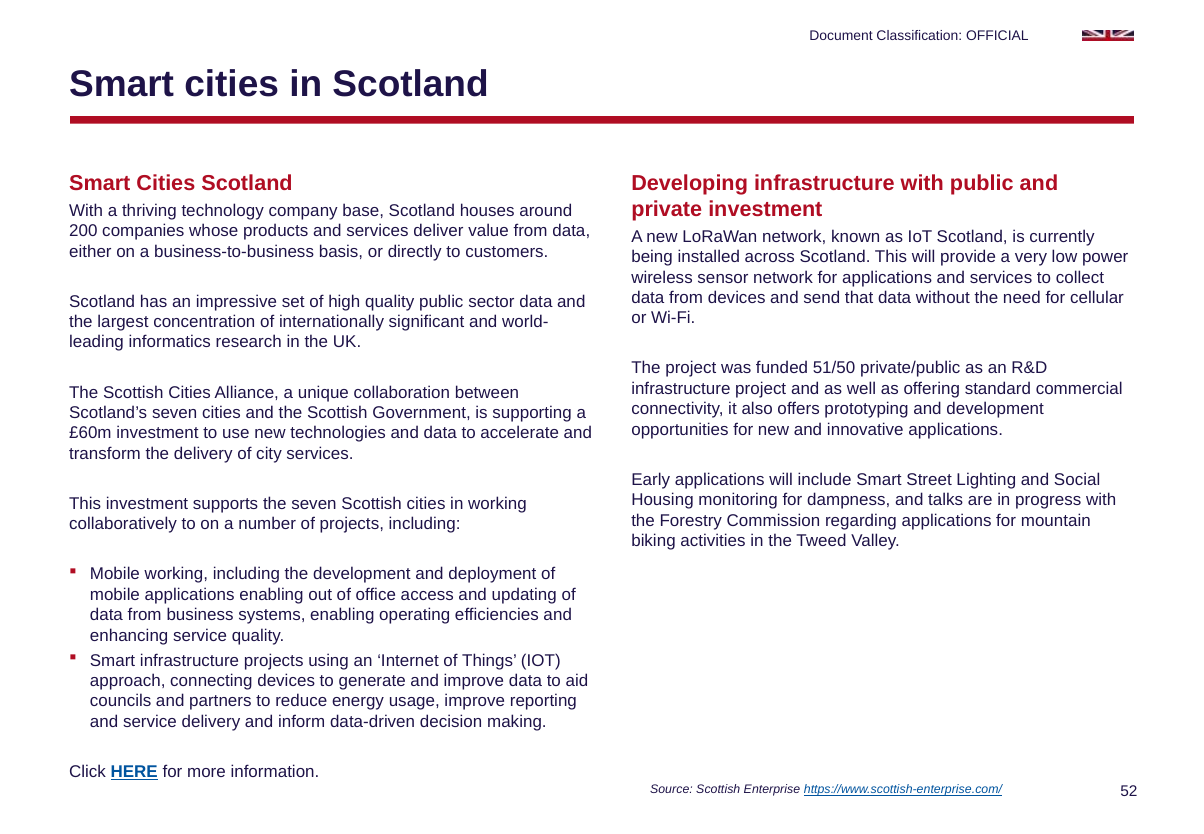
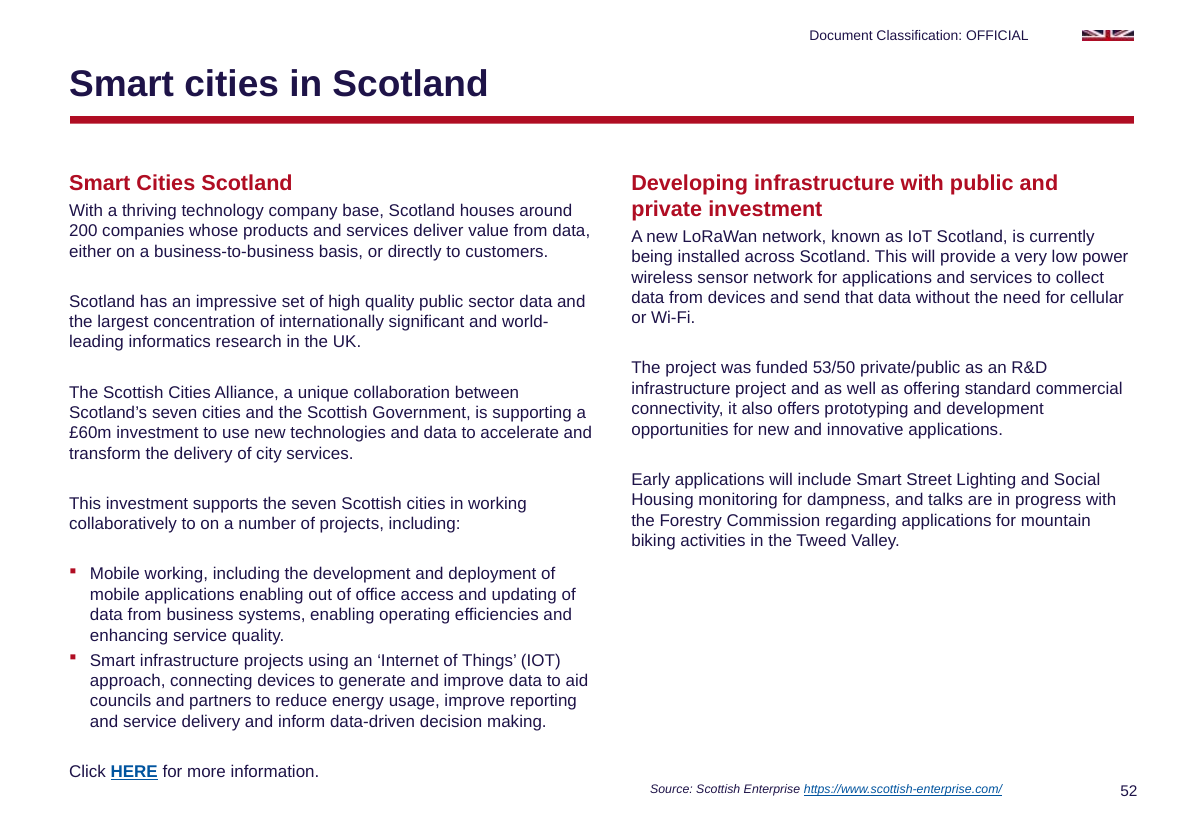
51/50: 51/50 -> 53/50
